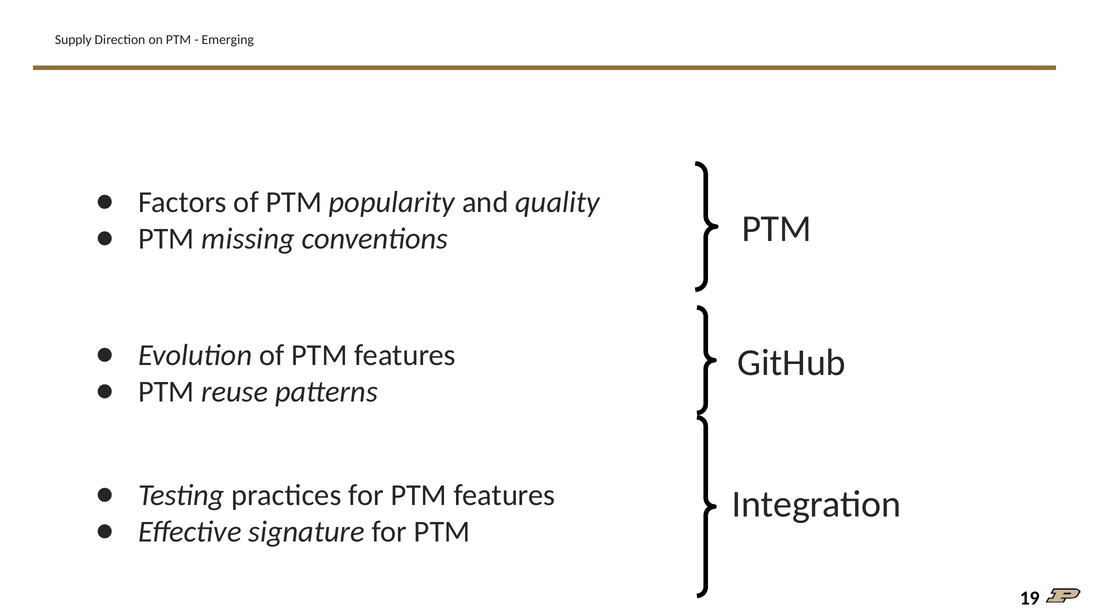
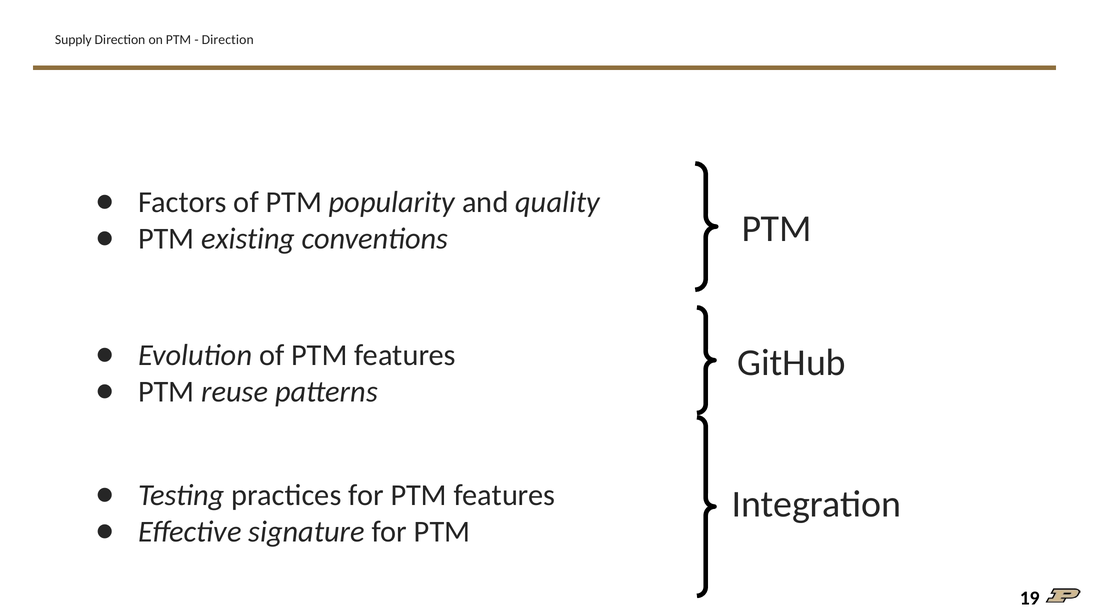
Emerging at (228, 40): Emerging -> Direction
missing: missing -> existing
